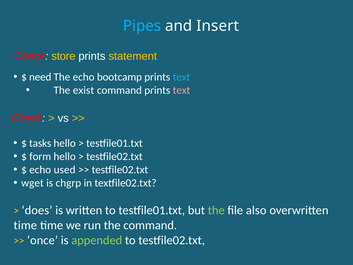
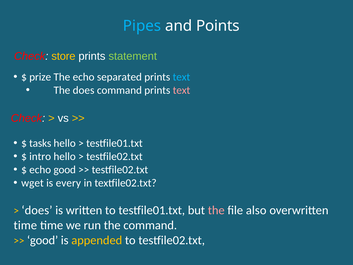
Insert: Insert -> Points
statement colour: yellow -> light green
need: need -> prize
bootcamp: bootcamp -> separated
The exist: exist -> does
form: form -> intro
echo used: used -> good
chgrp: chgrp -> every
the at (216, 210) colour: light green -> pink
once at (42, 240): once -> good
appended colour: light green -> yellow
